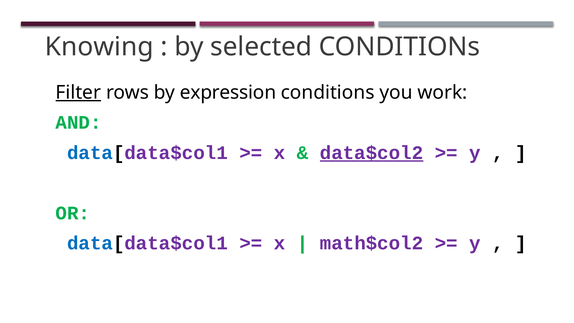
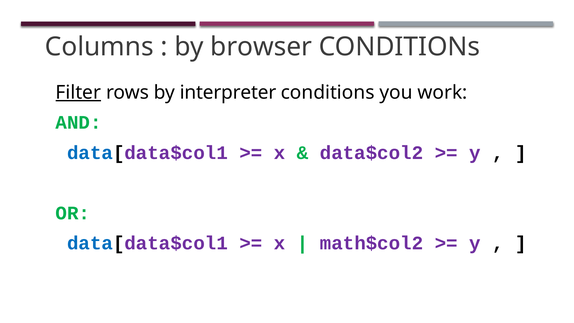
Knowing: Knowing -> Columns
selected: selected -> browser
expression: expression -> interpreter
data$col2 underline: present -> none
